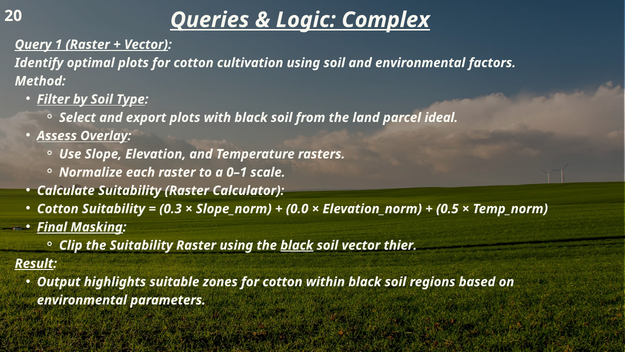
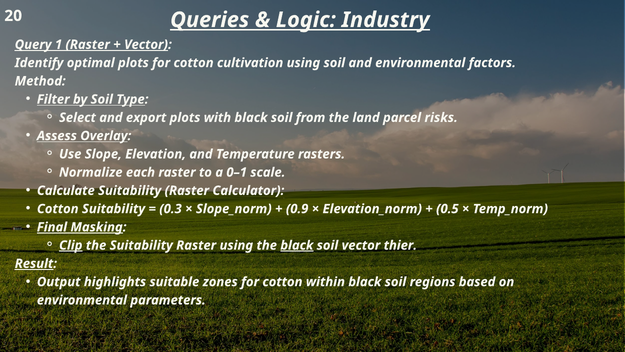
Complex: Complex -> Industry
ideal: ideal -> risks
0.0: 0.0 -> 0.9
Clip underline: none -> present
